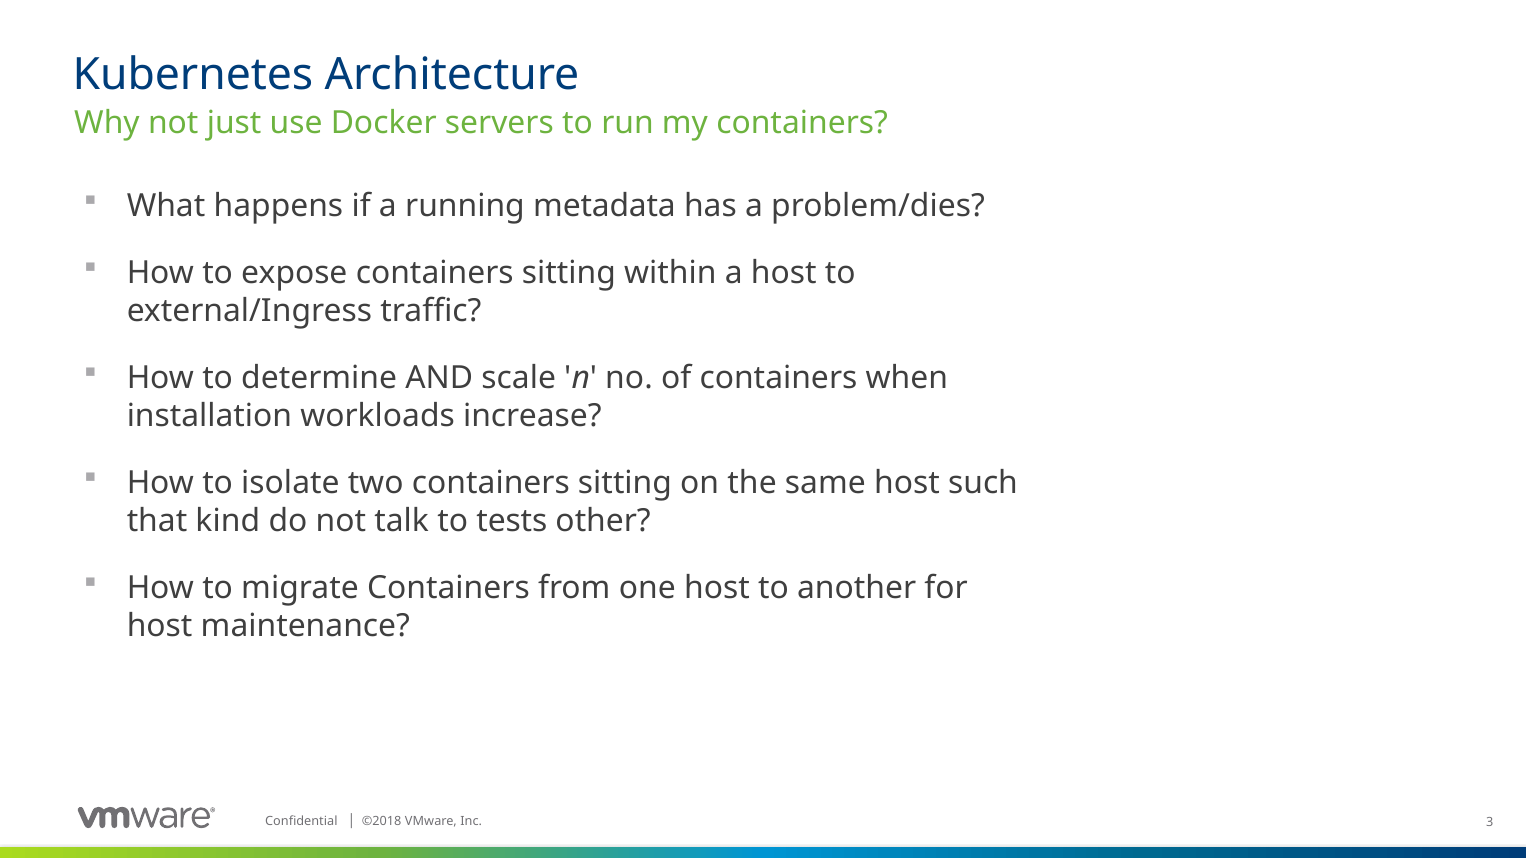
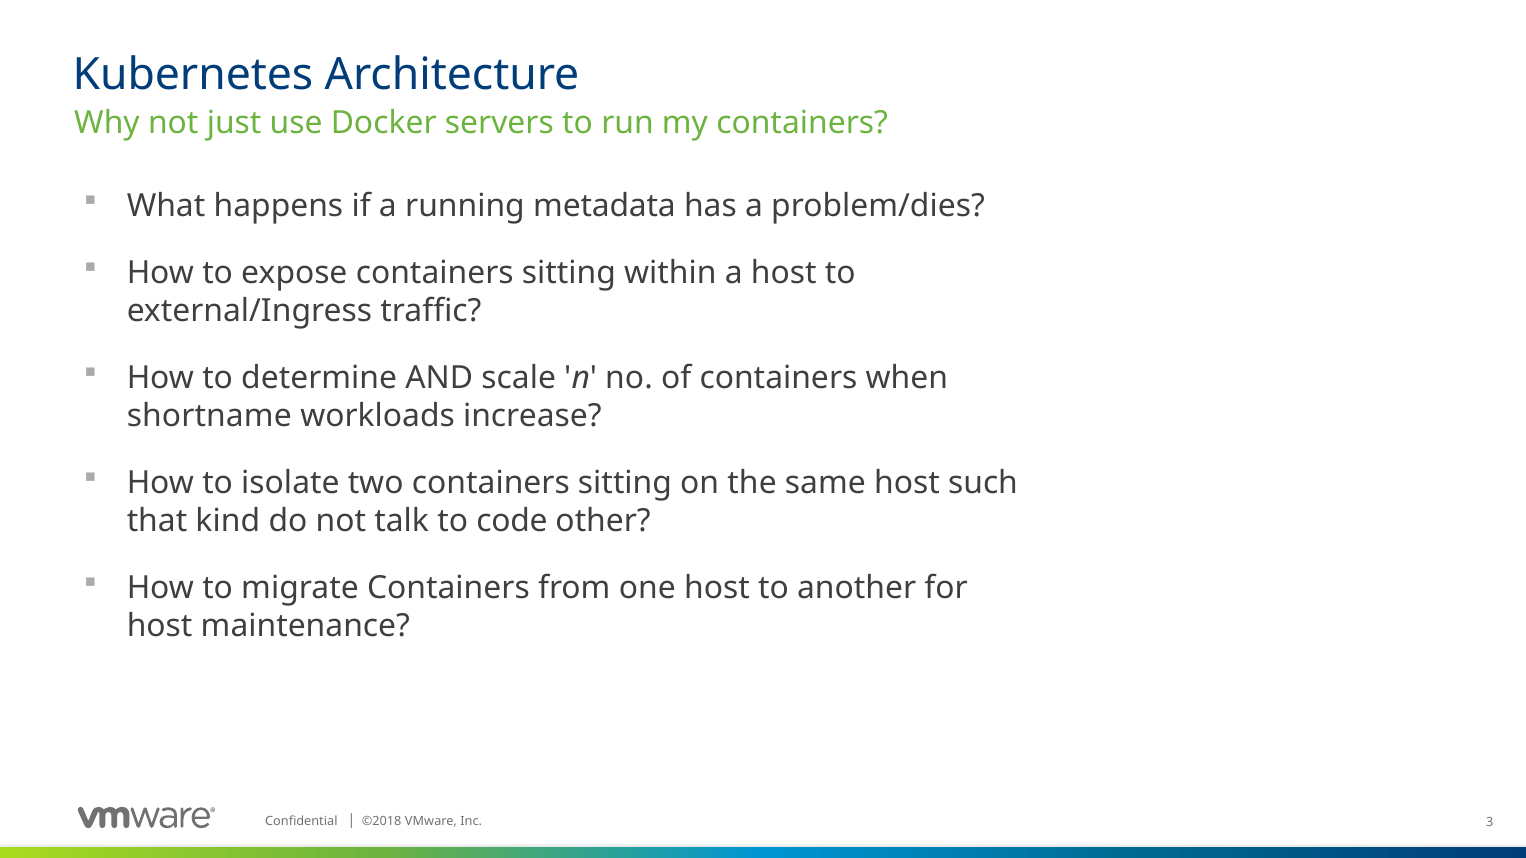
installation: installation -> shortname
tests: tests -> code
